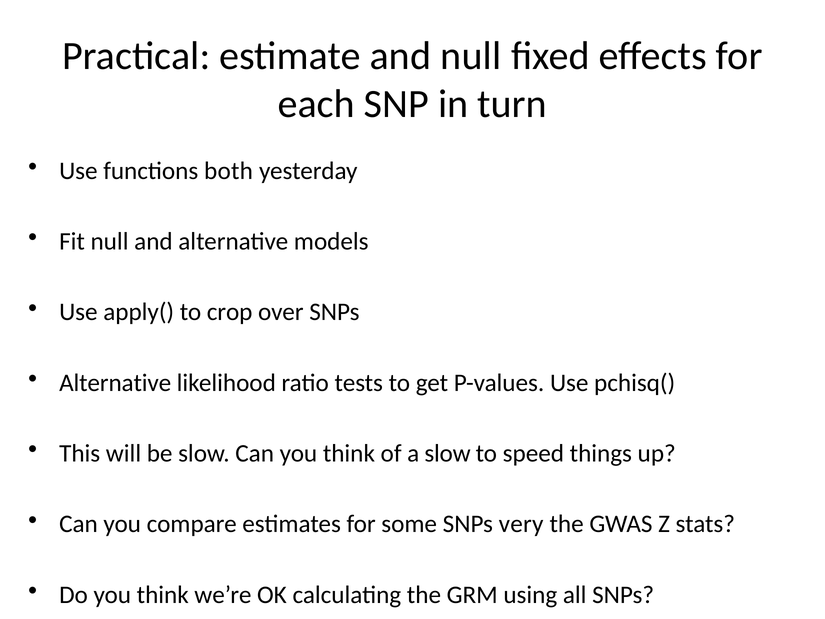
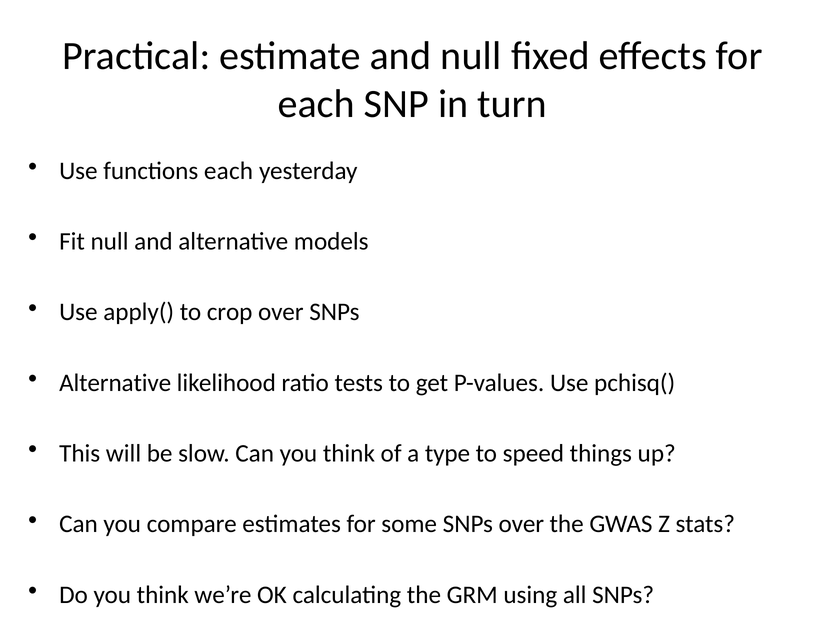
functions both: both -> each
a slow: slow -> type
SNPs very: very -> over
